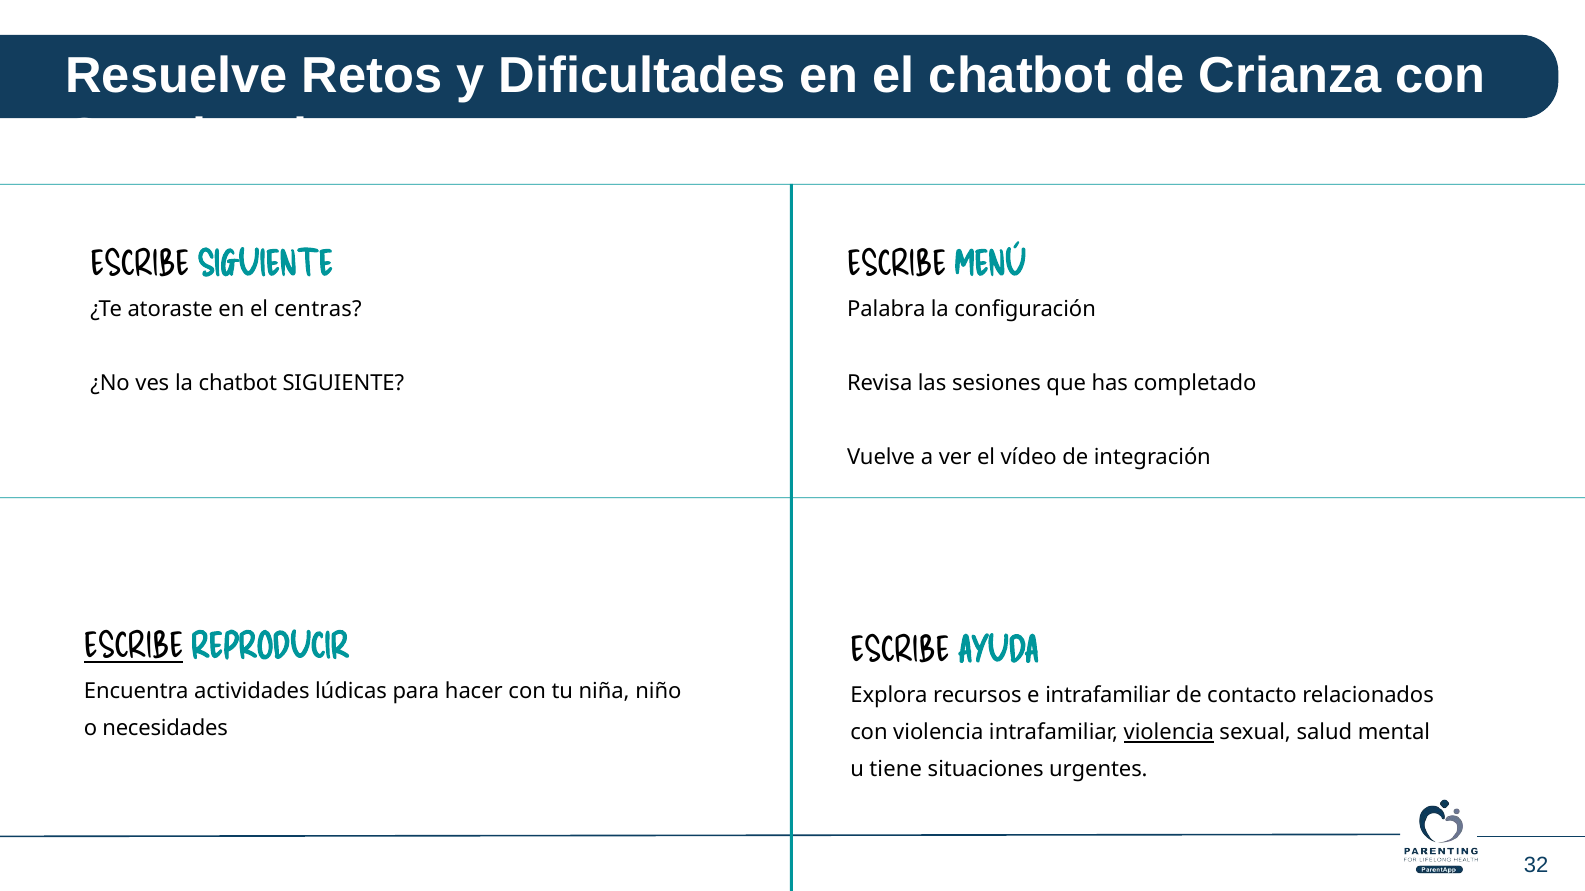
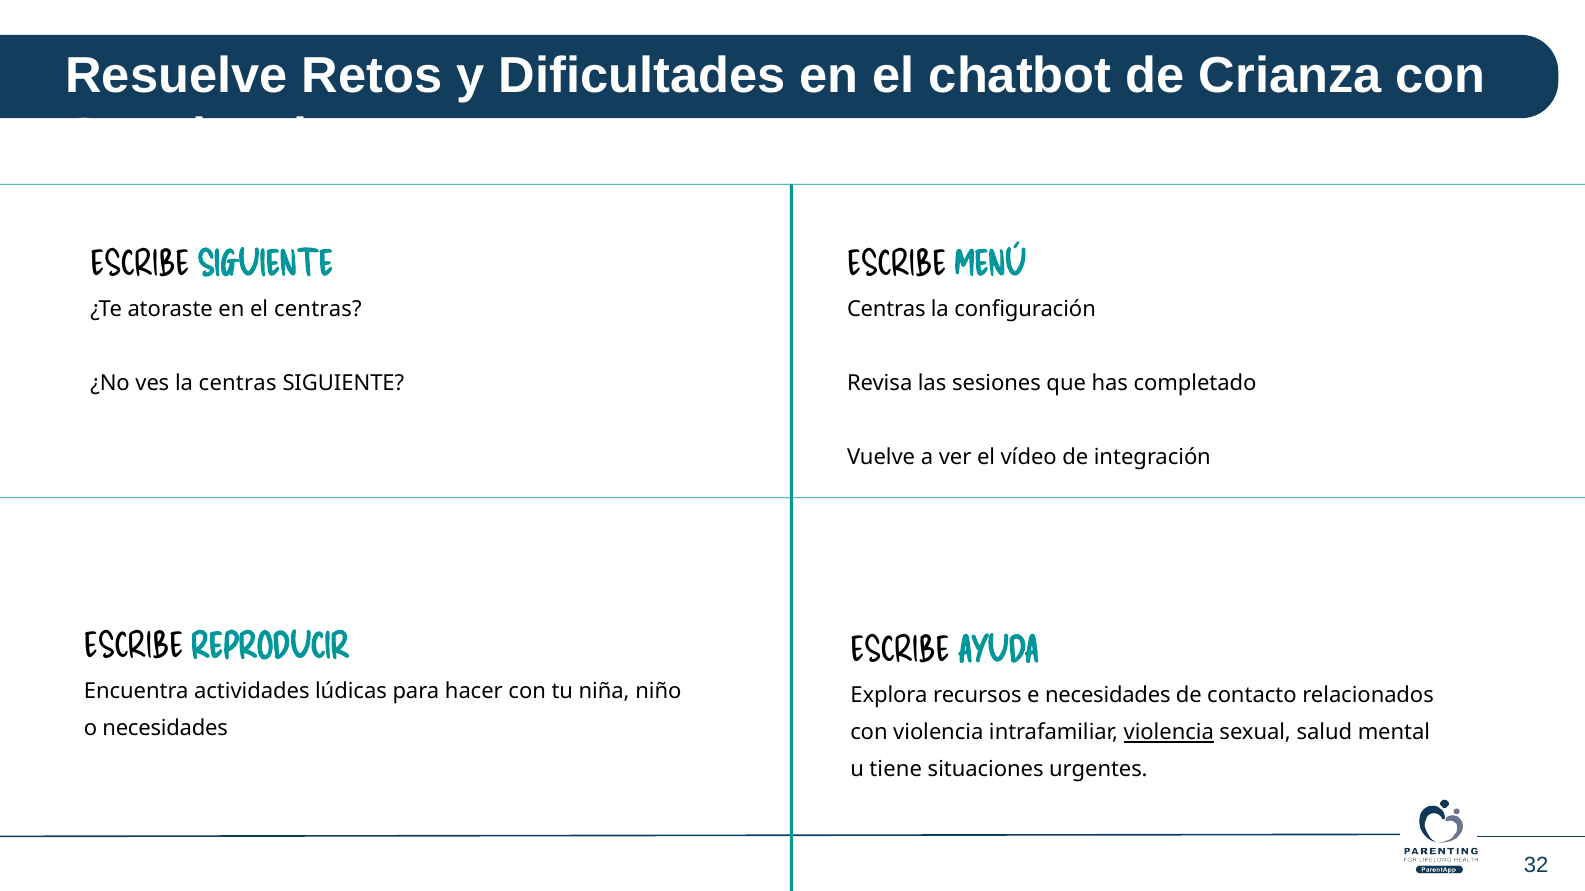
Palabra at (886, 310): Palabra -> Centras
la chatbot: chatbot -> centras
ESCRIBE at (134, 647) underline: present -> none
e intrafamiliar: intrafamiliar -> necesidades
